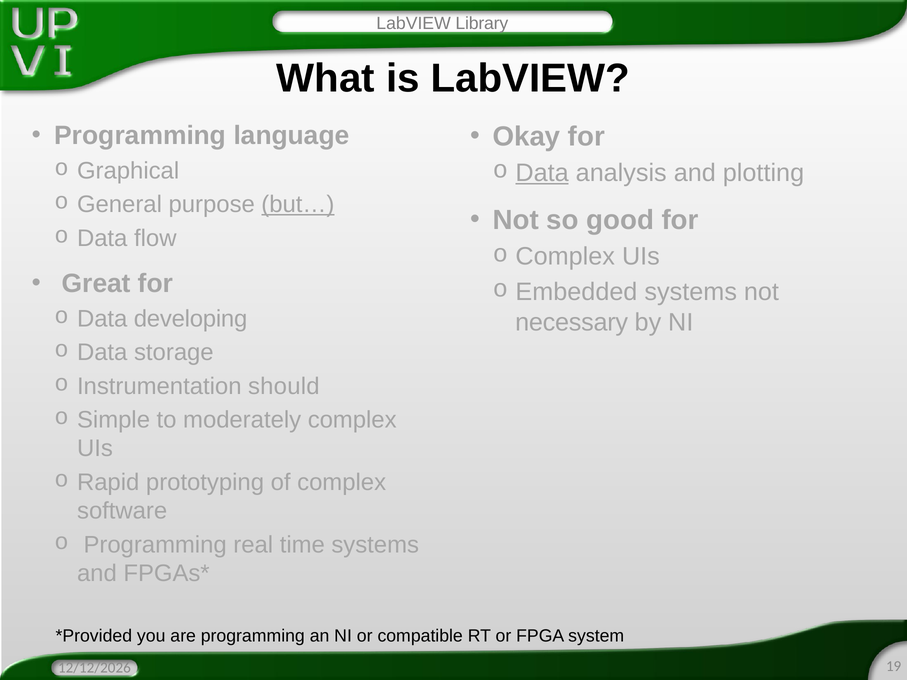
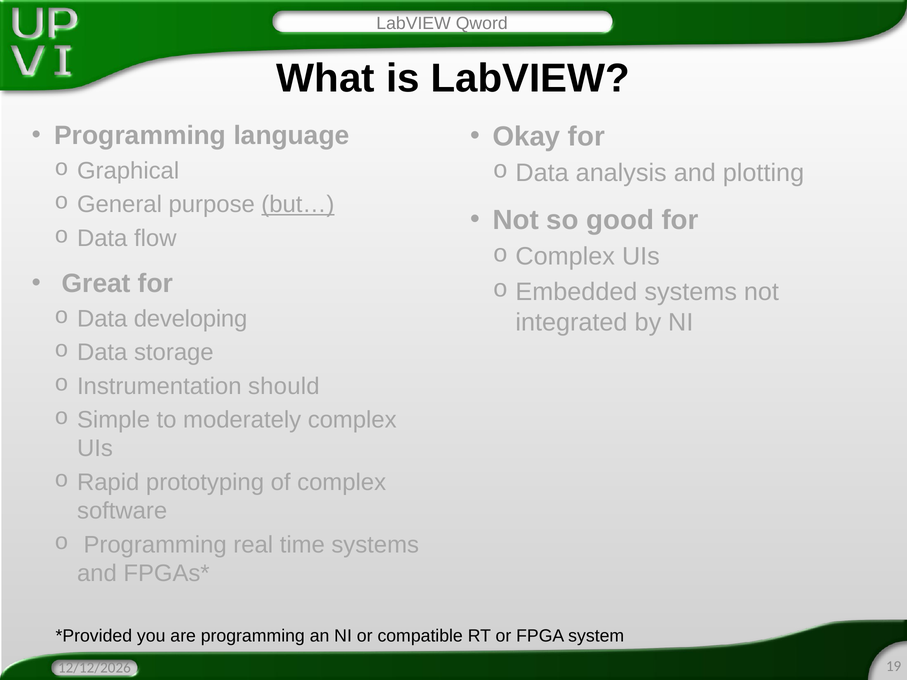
Library: Library -> Qword
Data at (542, 173) underline: present -> none
necessary: necessary -> integrated
